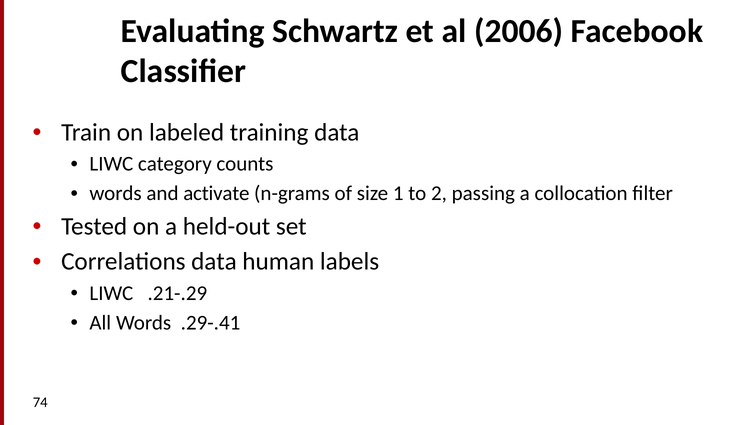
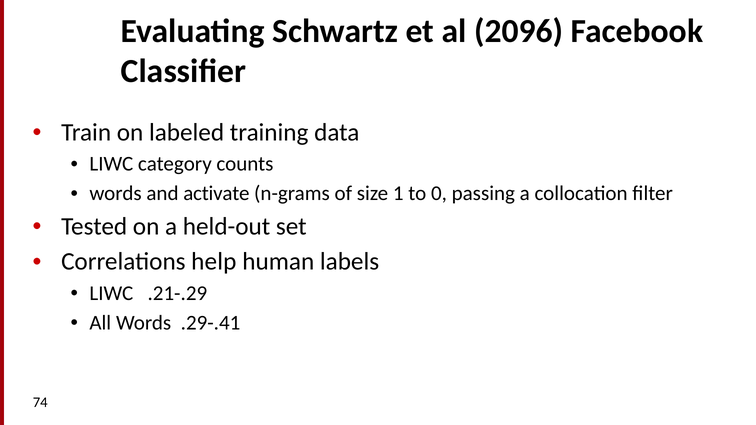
2006: 2006 -> 2096
2: 2 -> 0
Correlations data: data -> help
